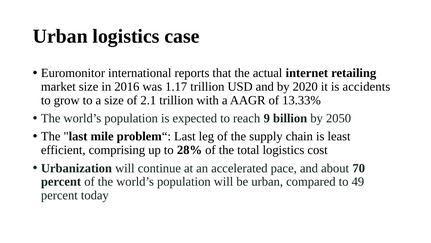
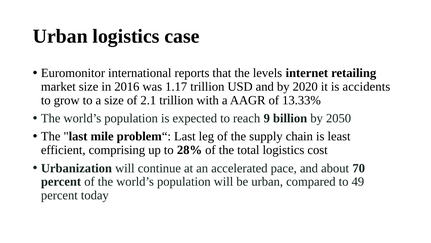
actual: actual -> levels
